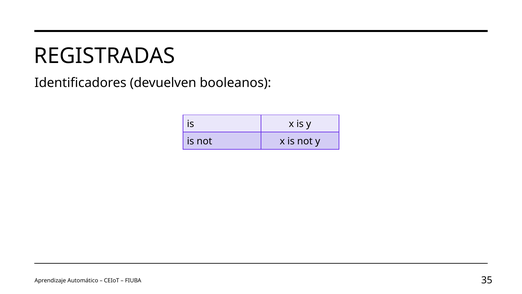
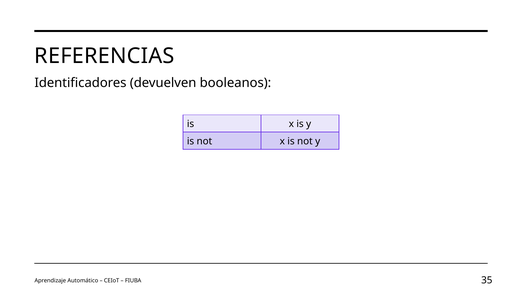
REGISTRADAS: REGISTRADAS -> REFERENCIAS
